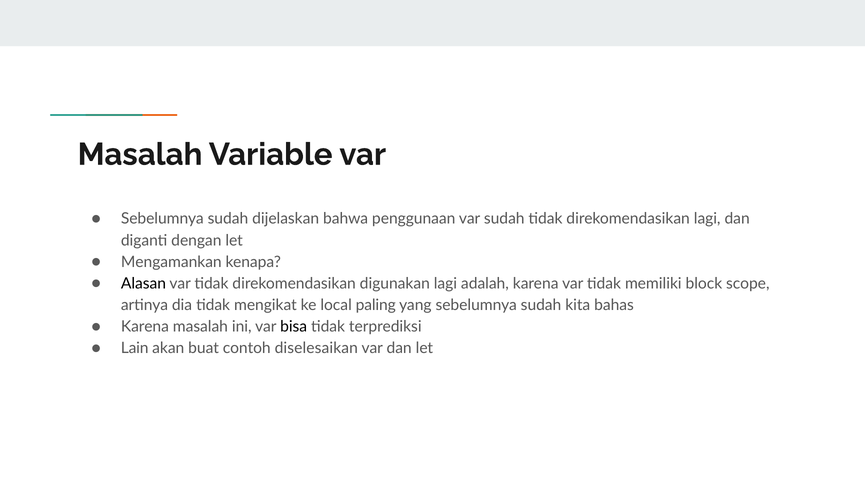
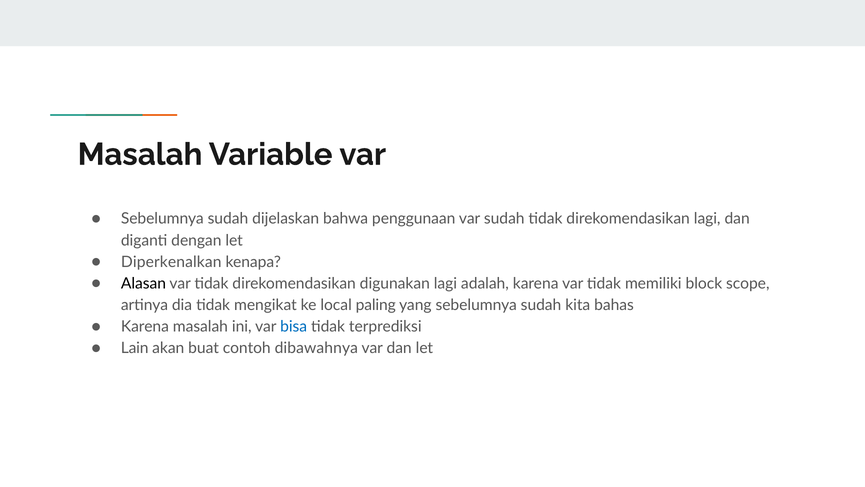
Mengamankan: Mengamankan -> Diperkenalkan
bisa colour: black -> blue
diselesaikan: diselesaikan -> dibawahnya
